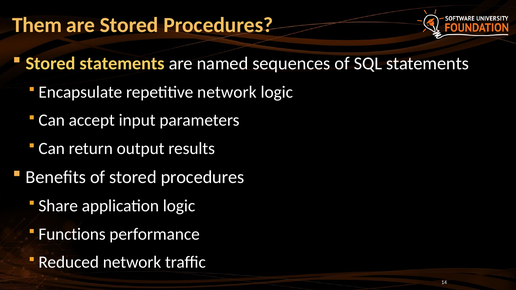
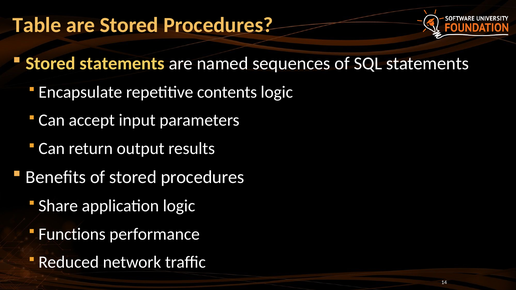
Them: Them -> Table
repetitive network: network -> contents
